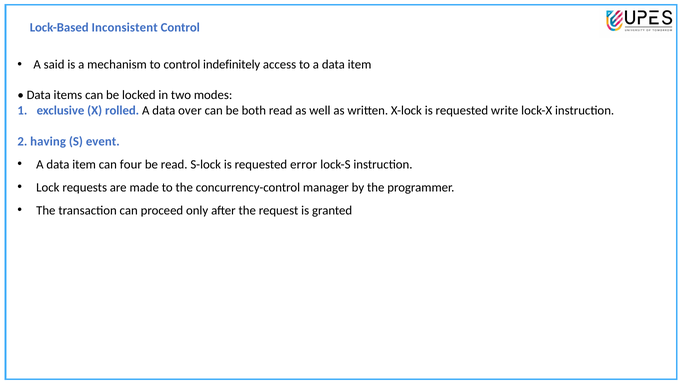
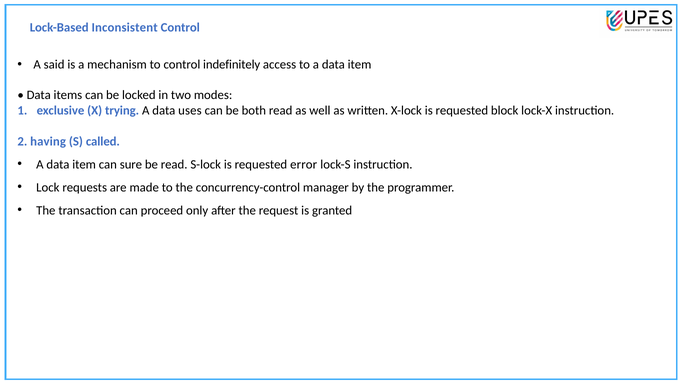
rolled: rolled -> trying
over: over -> uses
write: write -> block
event: event -> called
four: four -> sure
